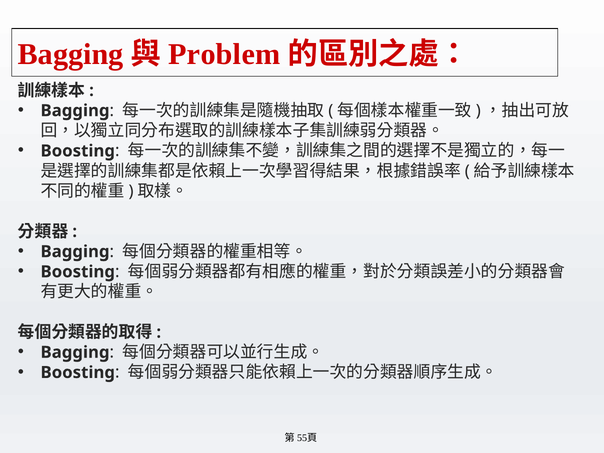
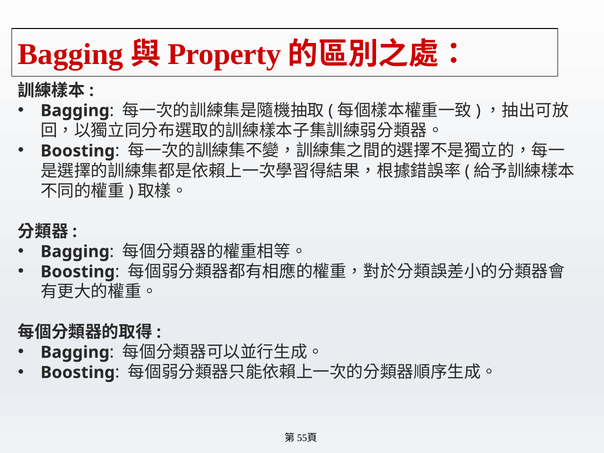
Problem: Problem -> Property
